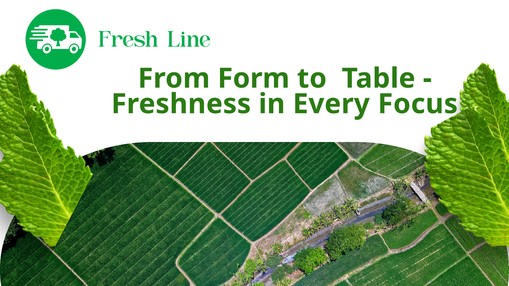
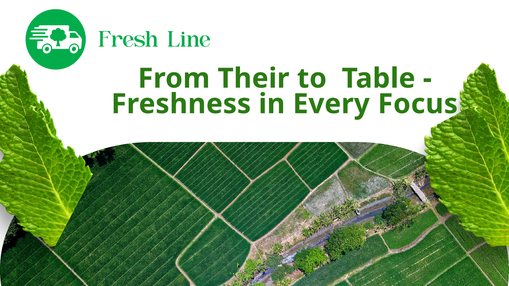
Form: Form -> Their
